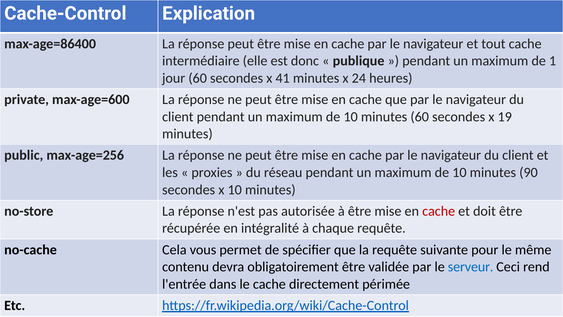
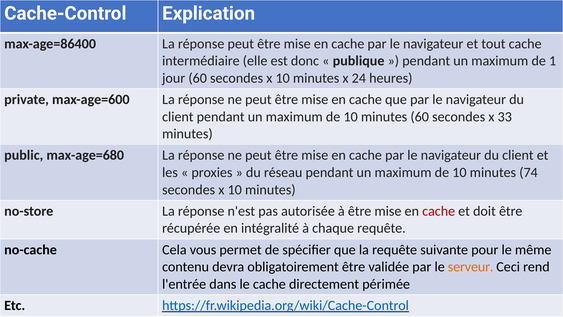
60 secondes x 41: 41 -> 10
19: 19 -> 33
max-age=256: max-age=256 -> max-age=680
90: 90 -> 74
serveur colour: blue -> orange
